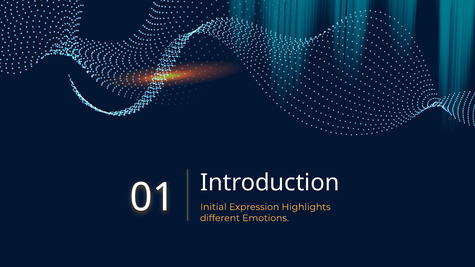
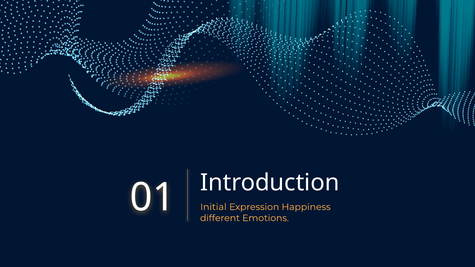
Highlights: Highlights -> Happiness
